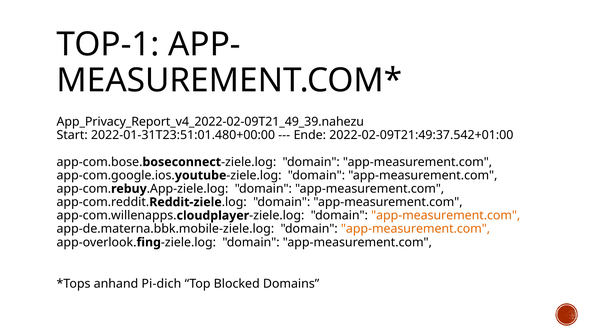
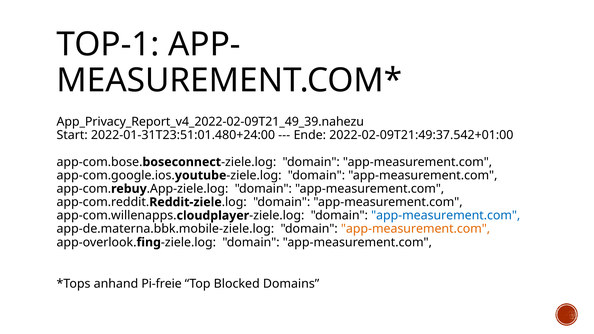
2022-01-31T23:51:01.480+00:00: 2022-01-31T23:51:01.480+00:00 -> 2022-01-31T23:51:01.480+24:00
app-measurement.com at (446, 216) colour: orange -> blue
Pi-dich: Pi-dich -> Pi-freie
